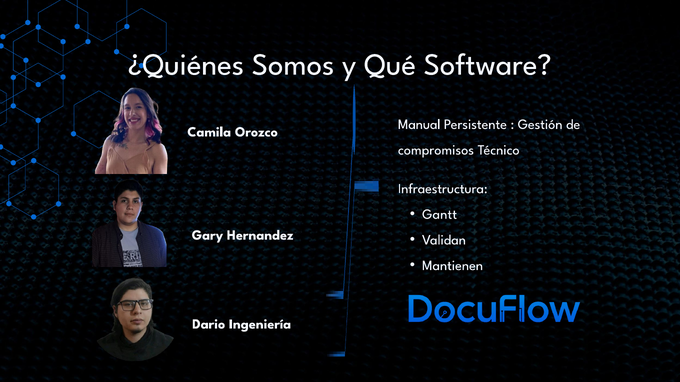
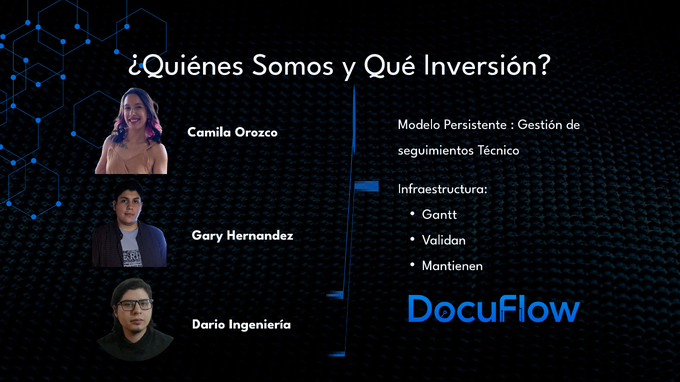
Software: Software -> Inversión
Manual: Manual -> Modelo
compromisos: compromisos -> seguimientos
